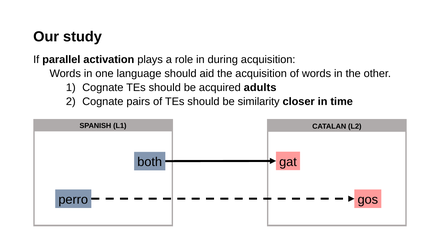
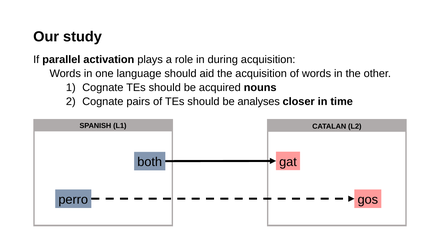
adults: adults -> nouns
similarity: similarity -> analyses
